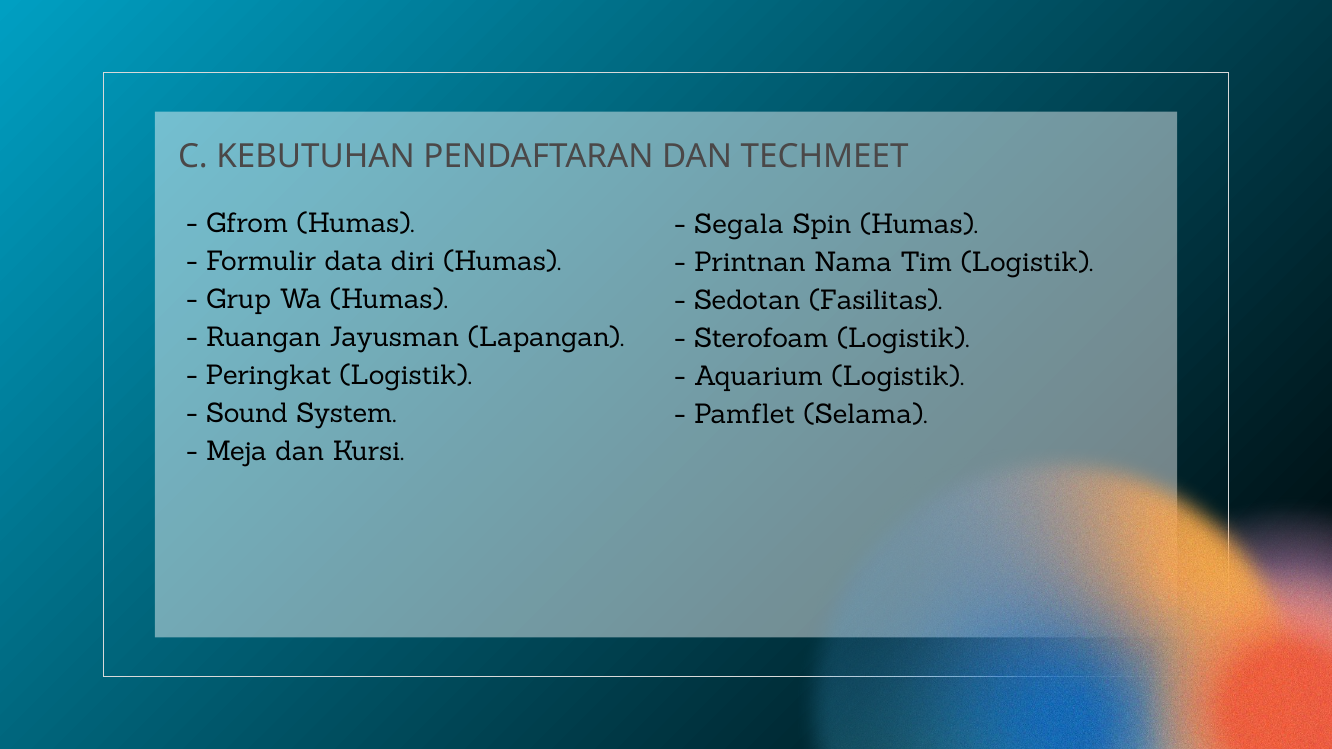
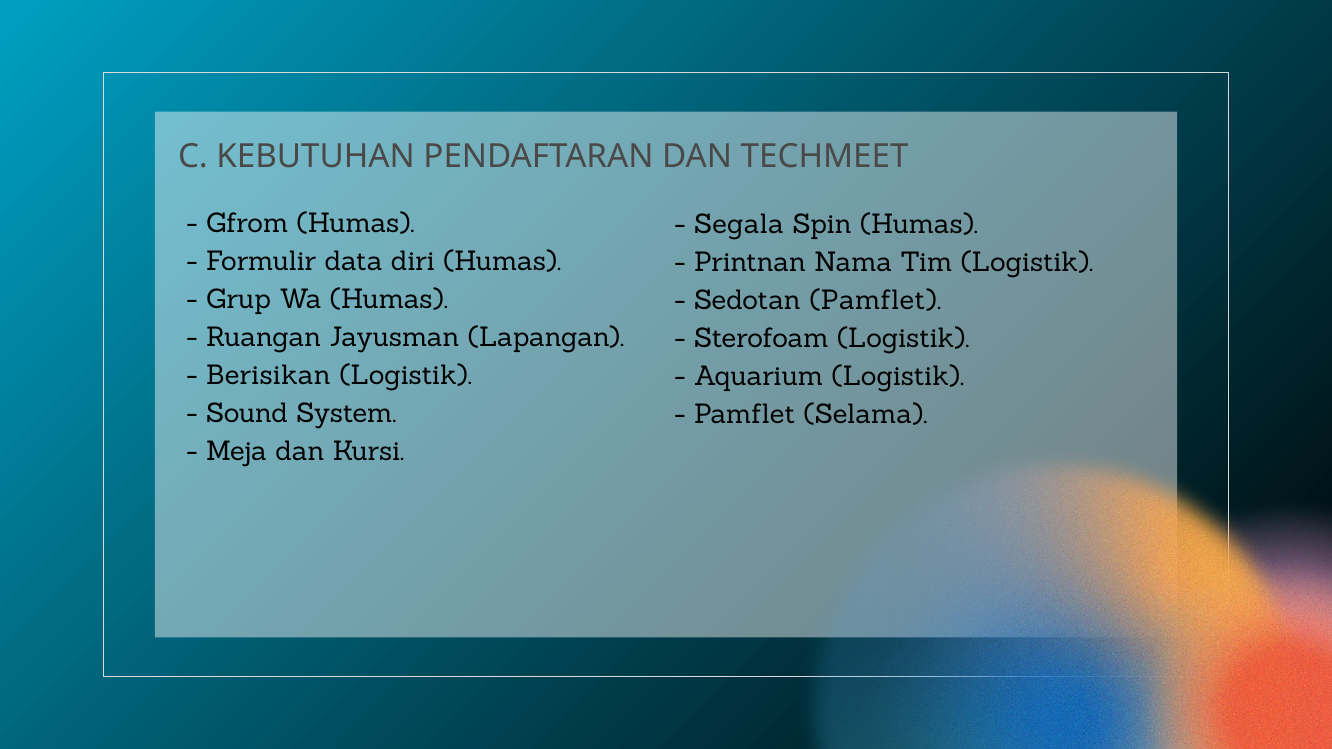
Sedotan Fasilitas: Fasilitas -> Pamflet
Peringkat: Peringkat -> Berisikan
